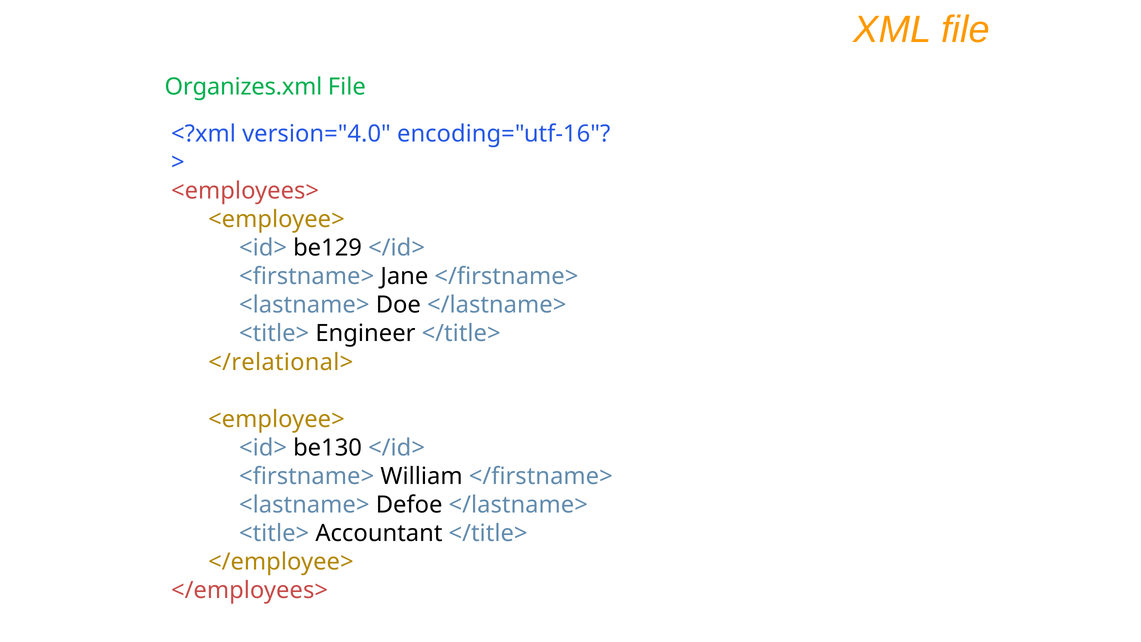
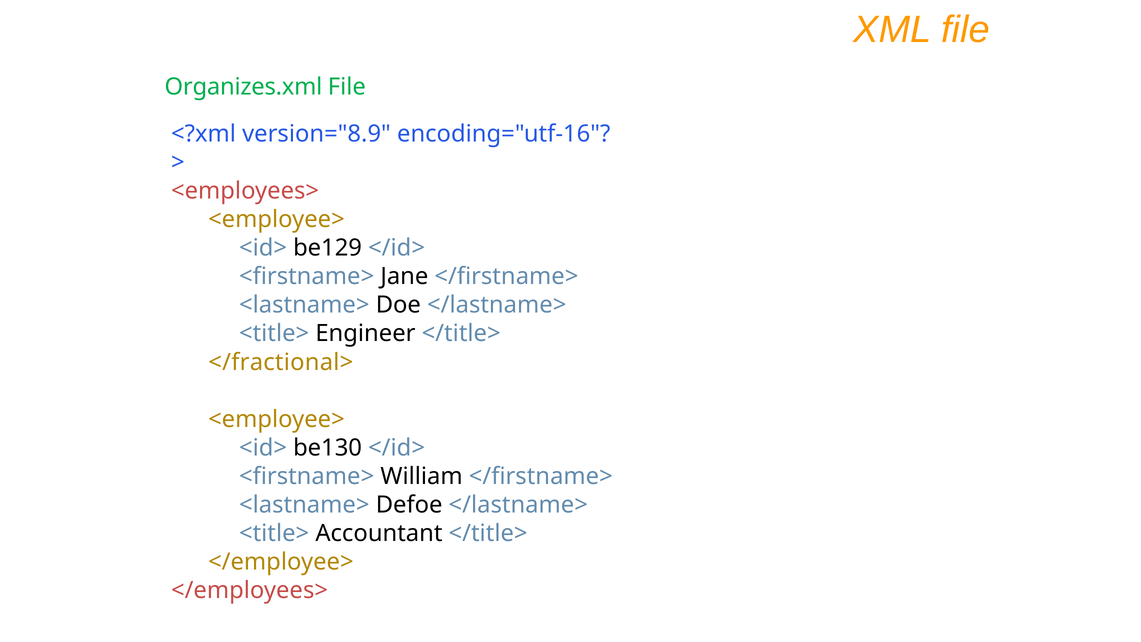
version="4.0: version="4.0 -> version="8.9
</relational>: </relational> -> </fractional>
